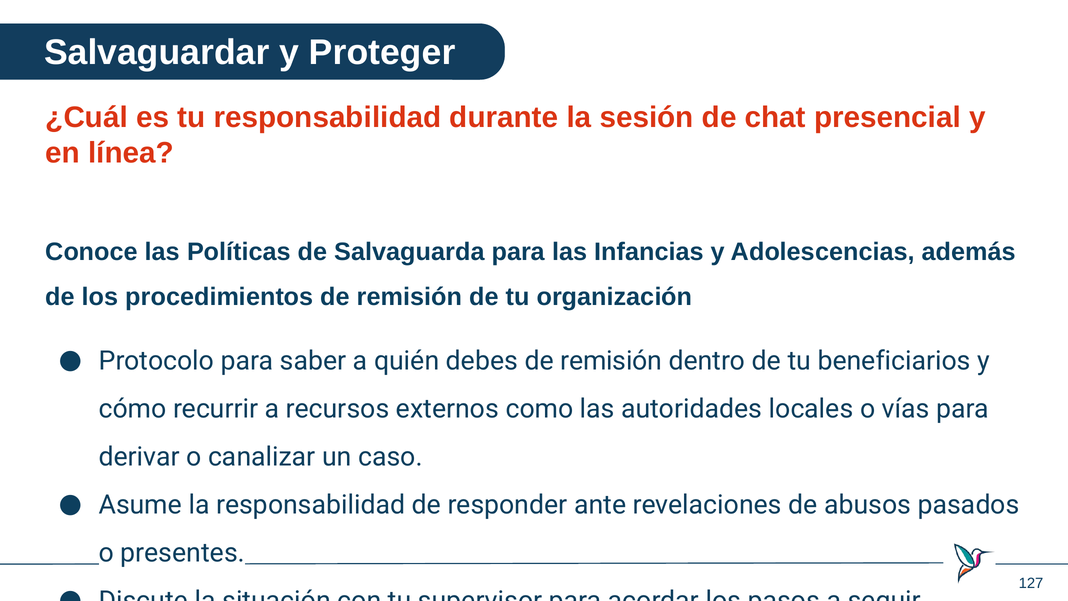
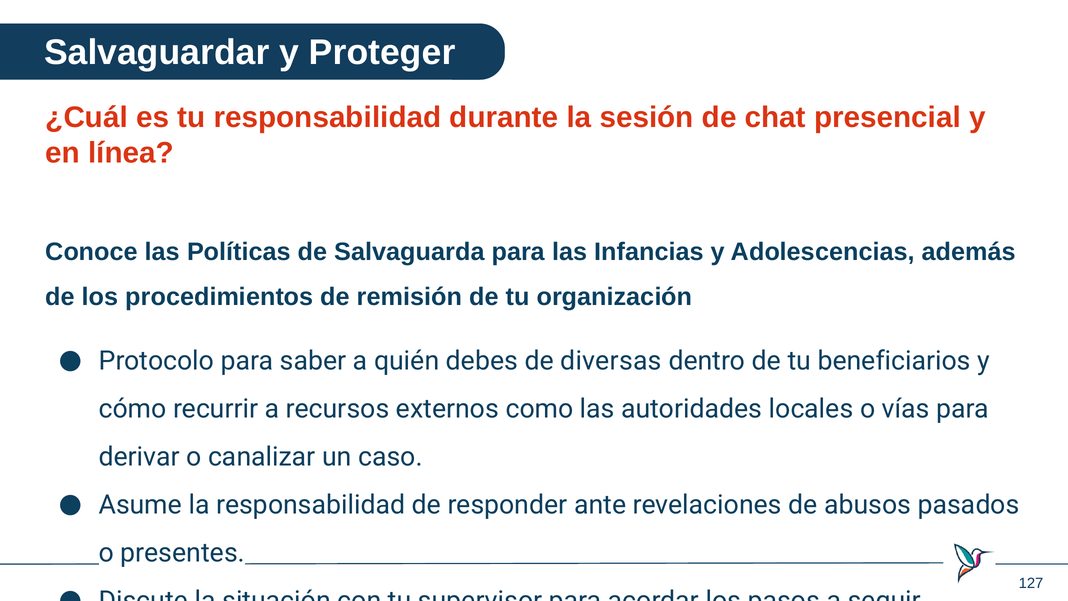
debes de remisión: remisión -> diversas
